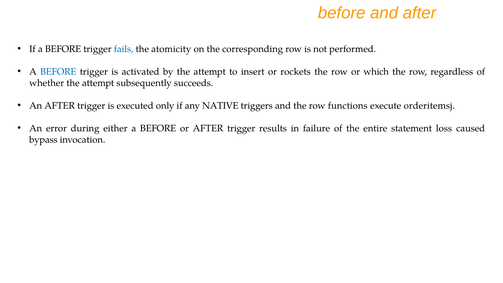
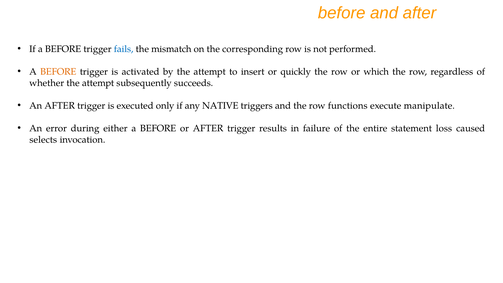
atomicity: atomicity -> mismatch
BEFORE at (58, 72) colour: blue -> orange
rockets: rockets -> quickly
orderitemsj: orderitemsj -> manipulate
bypass: bypass -> selects
